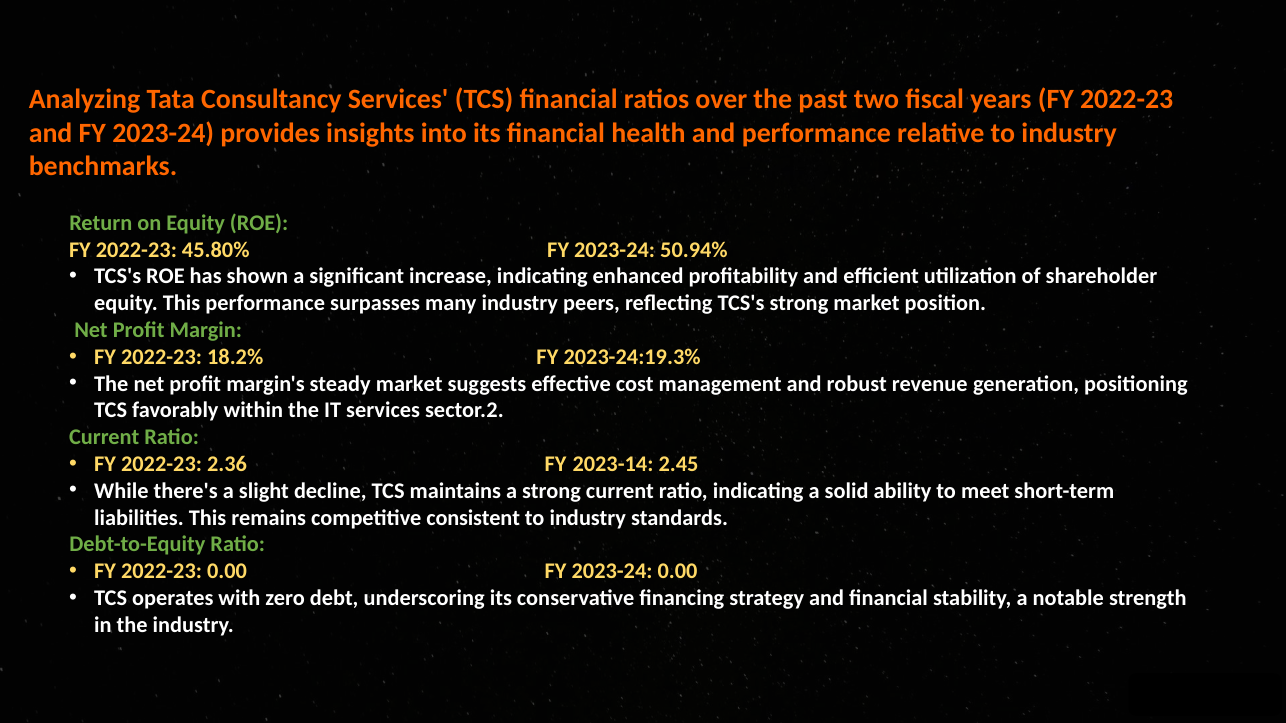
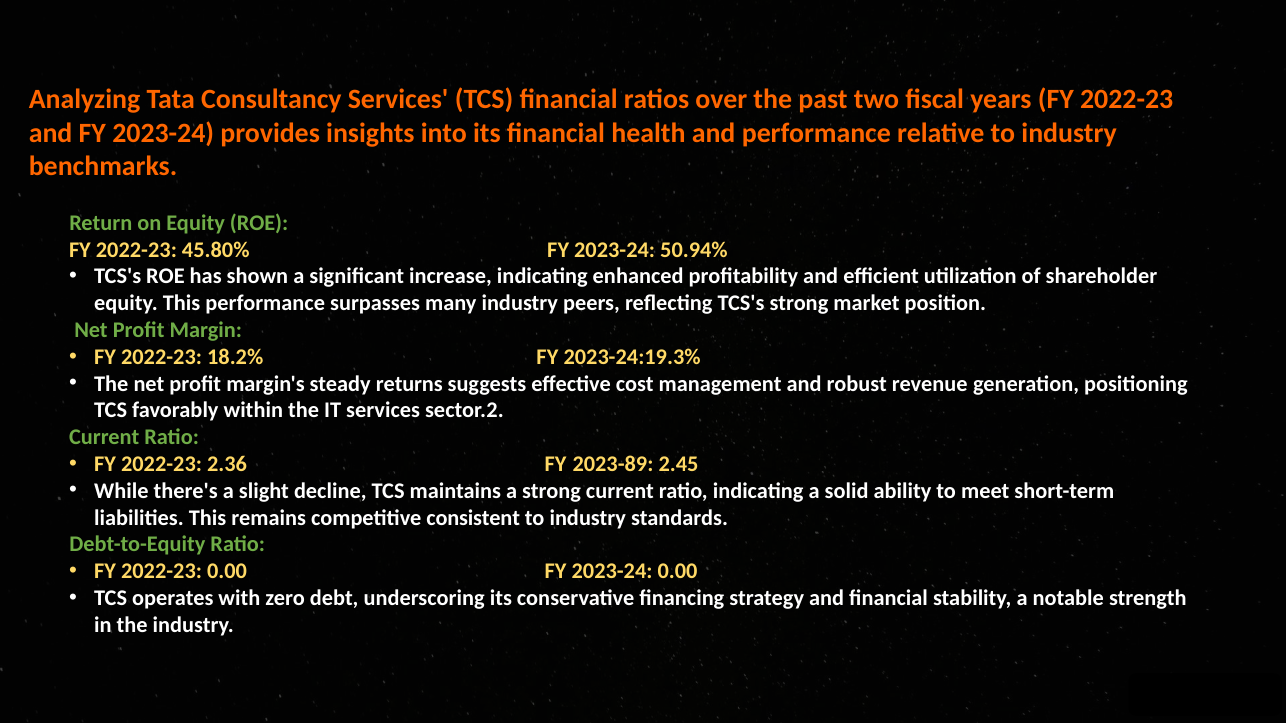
steady market: market -> returns
2023-14: 2023-14 -> 2023-89
